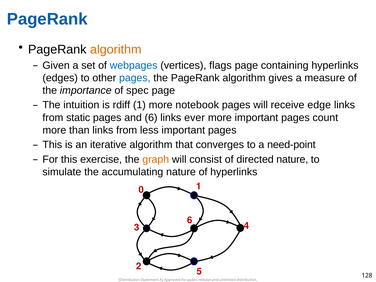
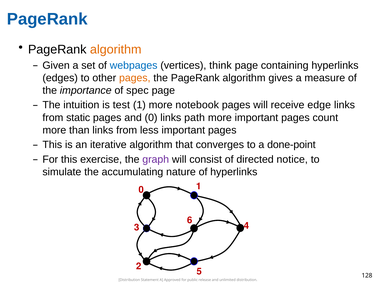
flags: flags -> think
pages at (135, 78) colour: blue -> orange
rdiff: rdiff -> test
and 6: 6 -> 0
ever: ever -> path
need-point: need-point -> done-point
graph colour: orange -> purple
directed nature: nature -> notice
